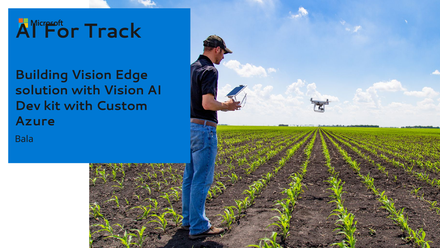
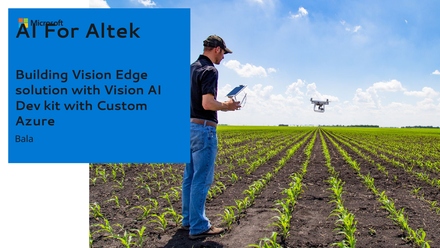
Track: Track -> Altek
